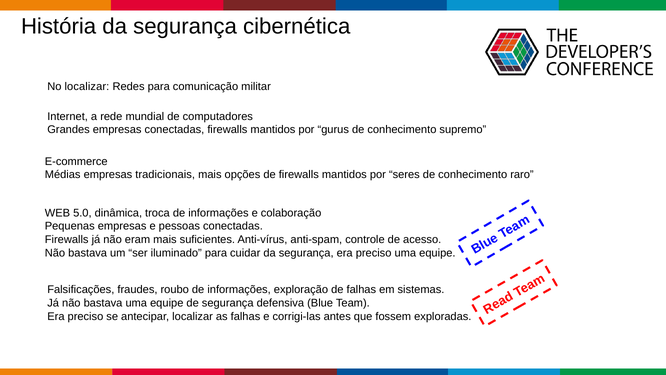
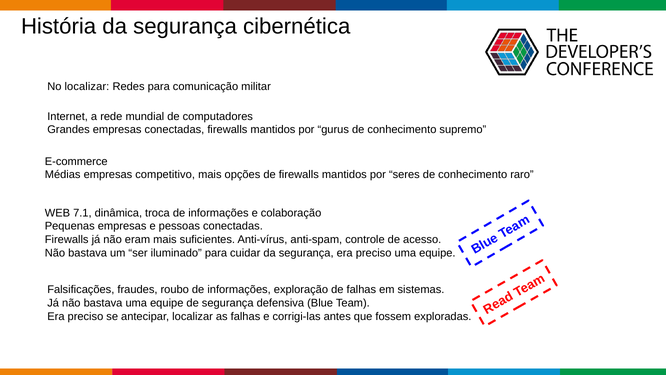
tradicionais: tradicionais -> competitivo
5.0: 5.0 -> 7.1
